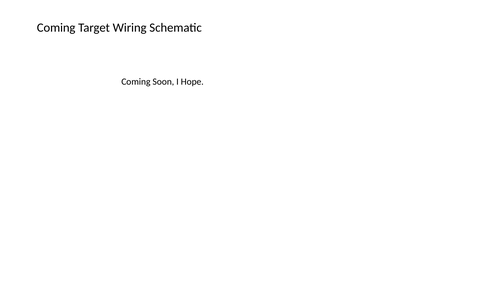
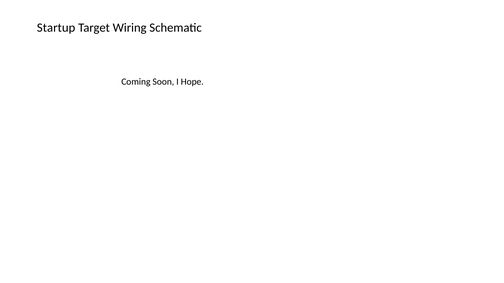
Coming at (56, 28): Coming -> Startup
